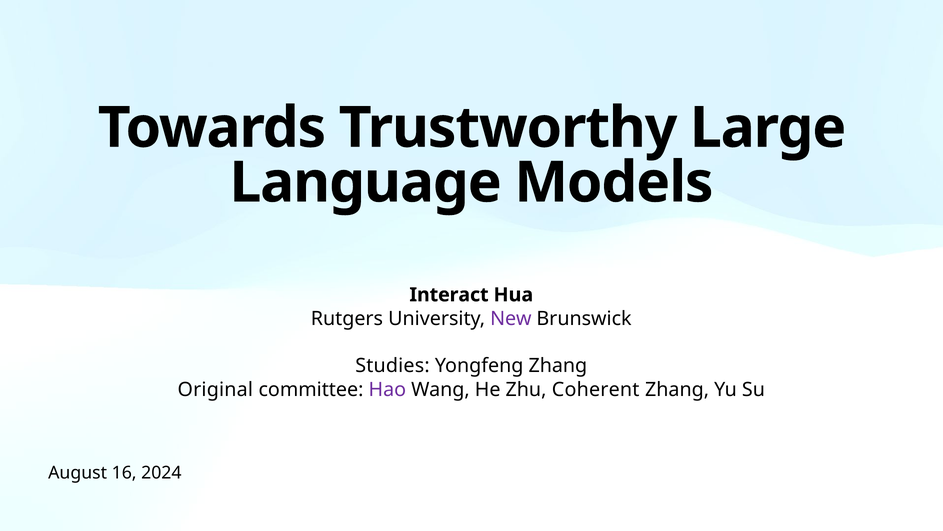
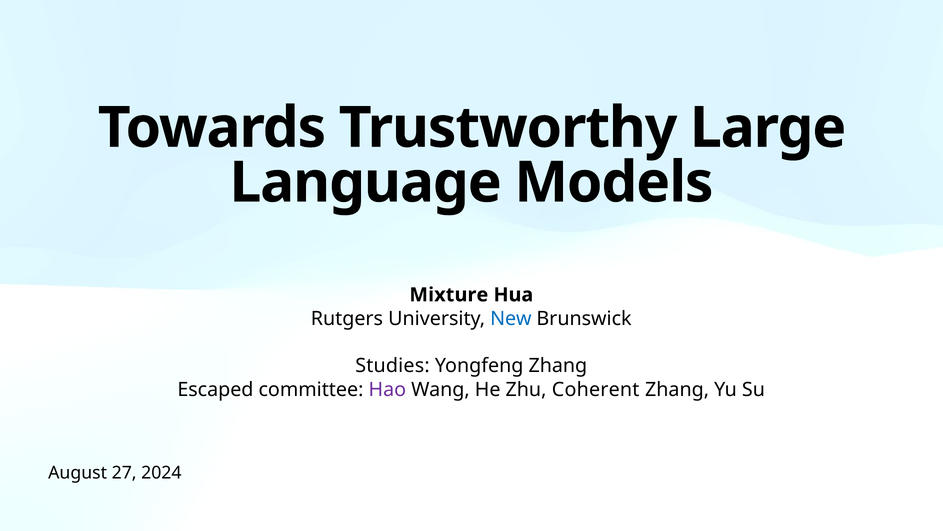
Interact: Interact -> Mixture
New colour: purple -> blue
Original: Original -> Escaped
16: 16 -> 27
